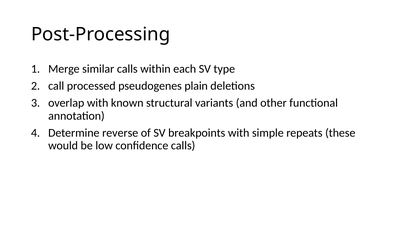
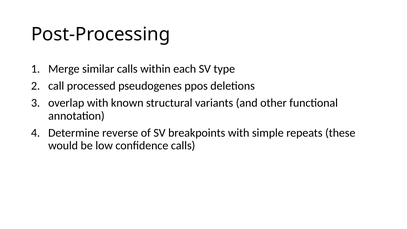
plain: plain -> ppos
